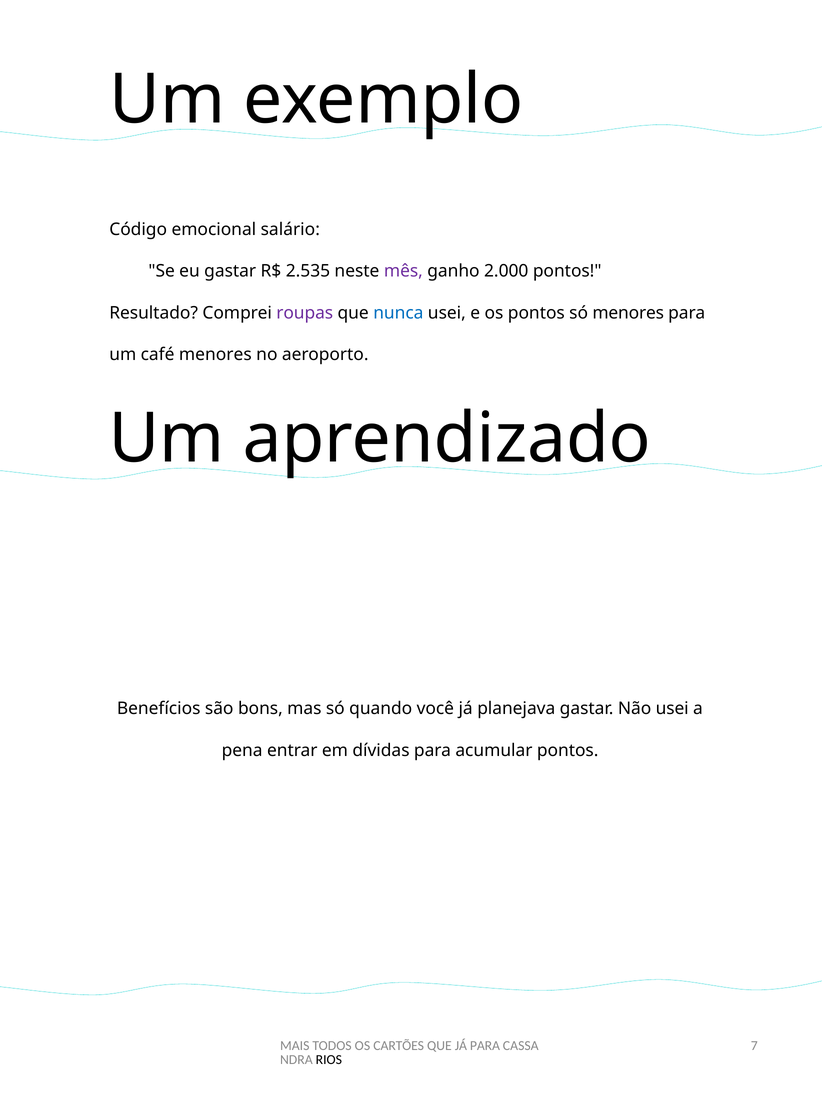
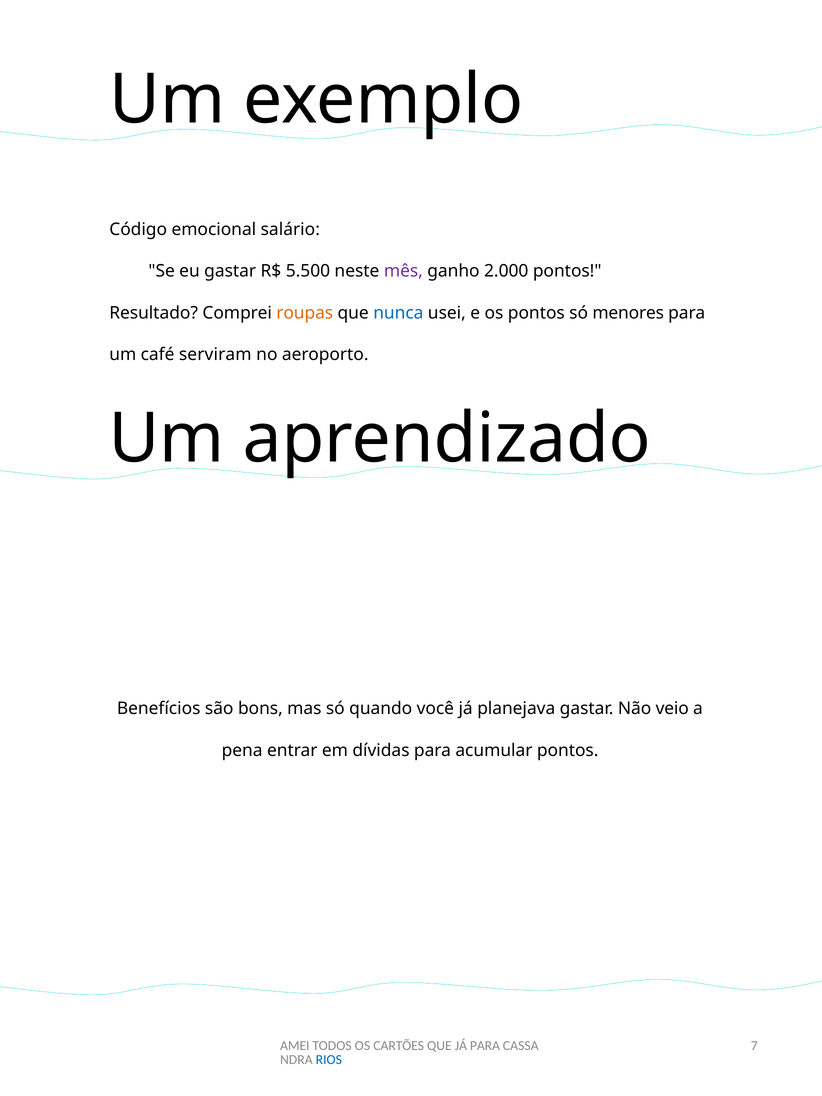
2.535: 2.535 -> 5.500
roupas colour: purple -> orange
café menores: menores -> serviram
Não usei: usei -> veio
MAIS: MAIS -> AMEI
RIOS colour: black -> blue
